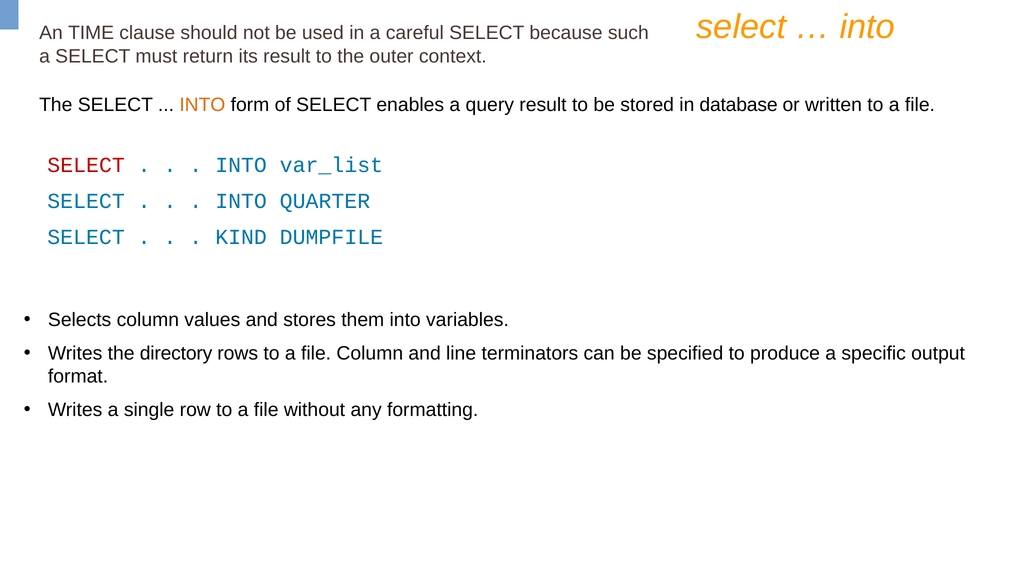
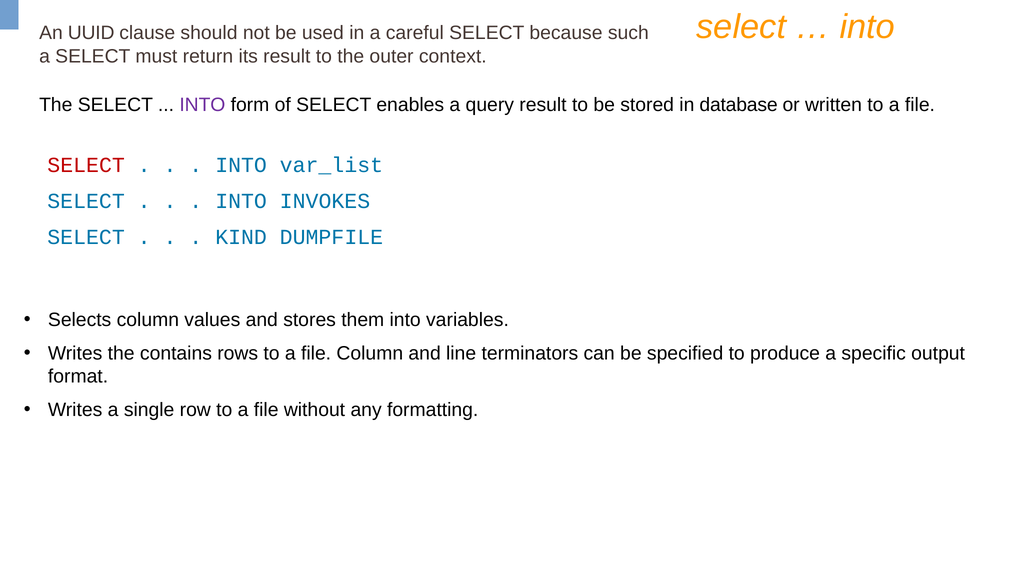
TIME: TIME -> UUID
INTO at (202, 105) colour: orange -> purple
QUARTER: QUARTER -> INVOKES
directory: directory -> contains
